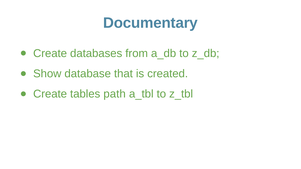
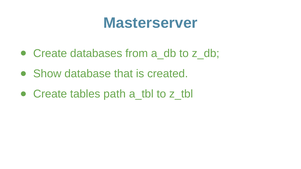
Documentary: Documentary -> Masterserver
